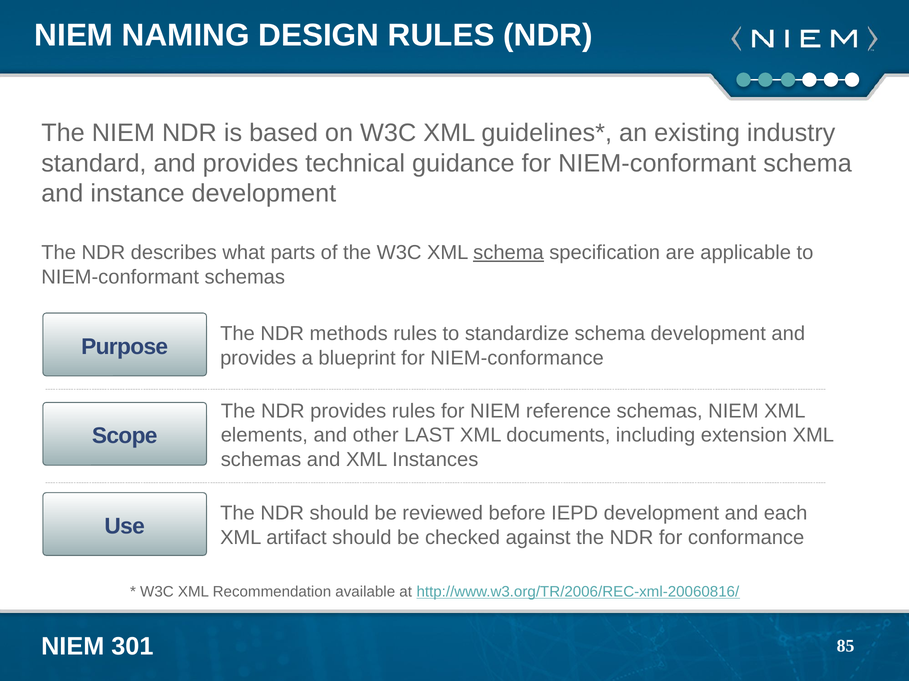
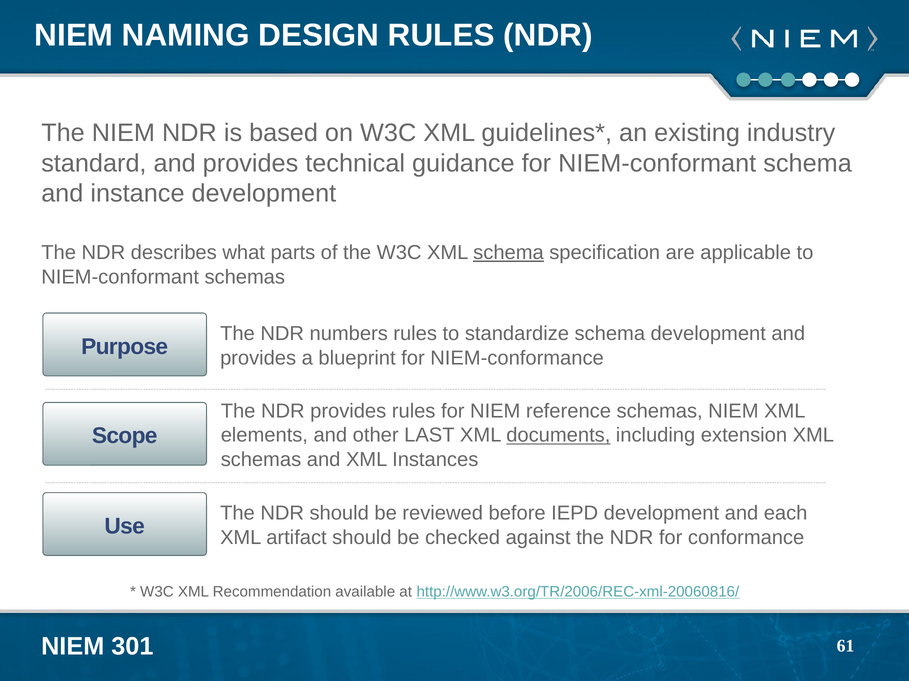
methods: methods -> numbers
documents underline: none -> present
85: 85 -> 61
